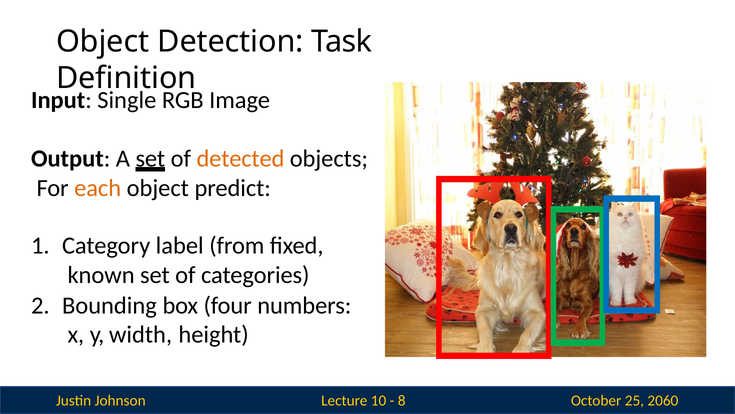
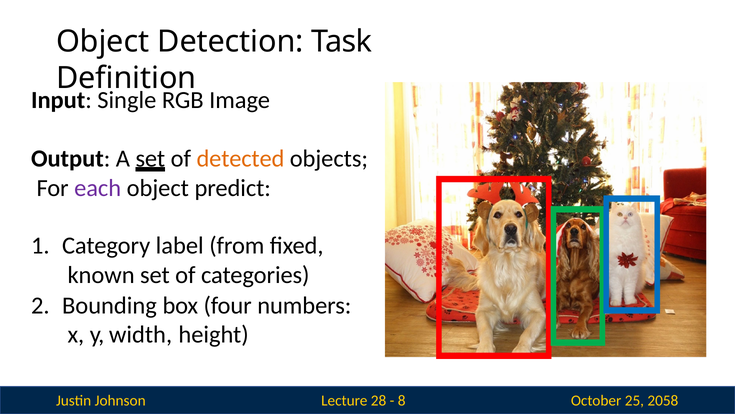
each colour: orange -> purple
10: 10 -> 28
2060: 2060 -> 2058
